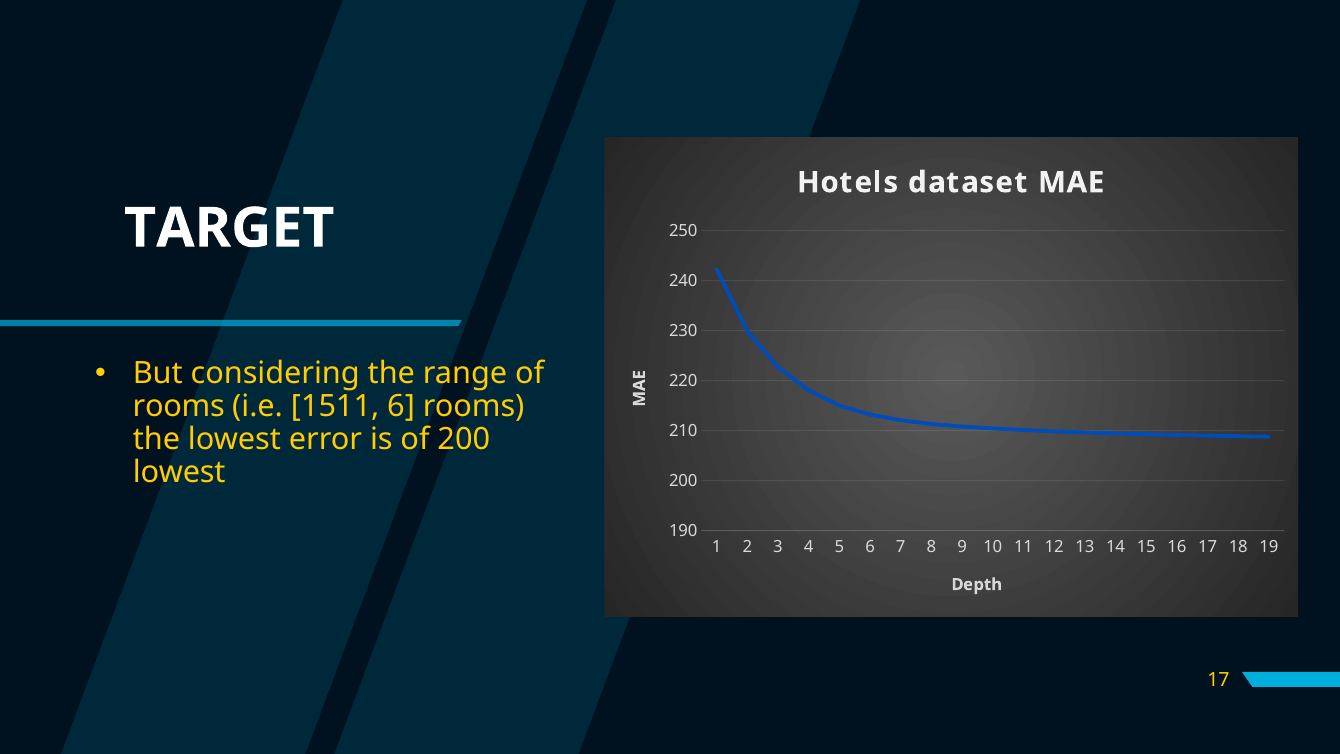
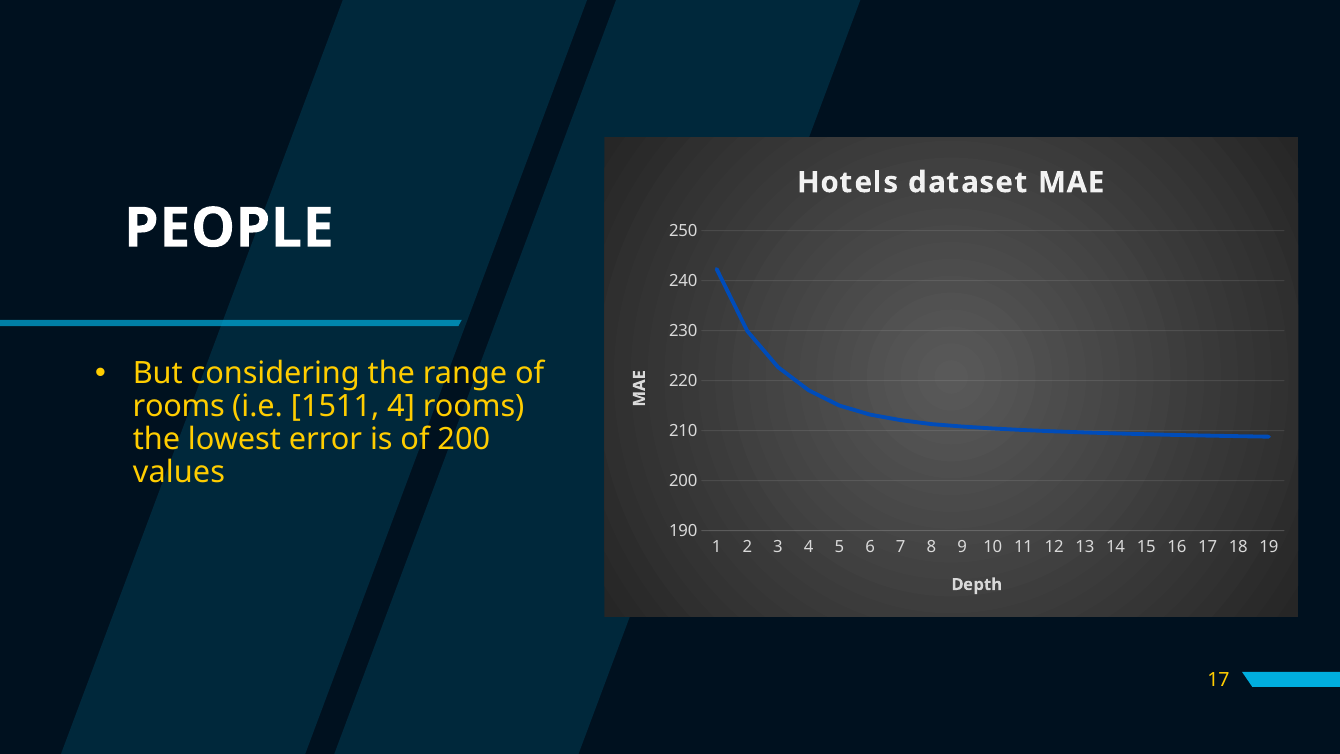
TARGET: TARGET -> PEOPLE
1511 6: 6 -> 4
lowest at (179, 472): lowest -> values
